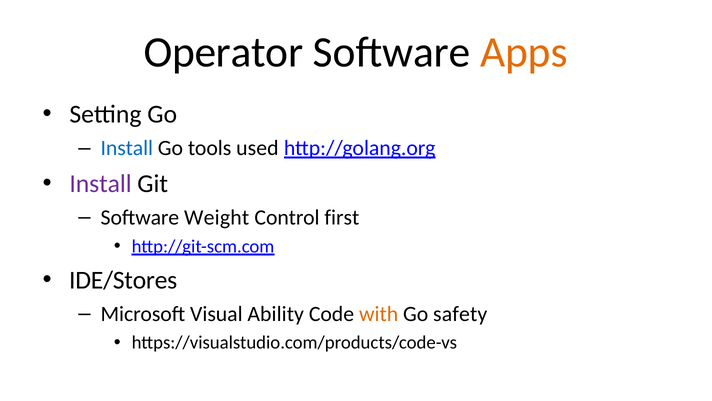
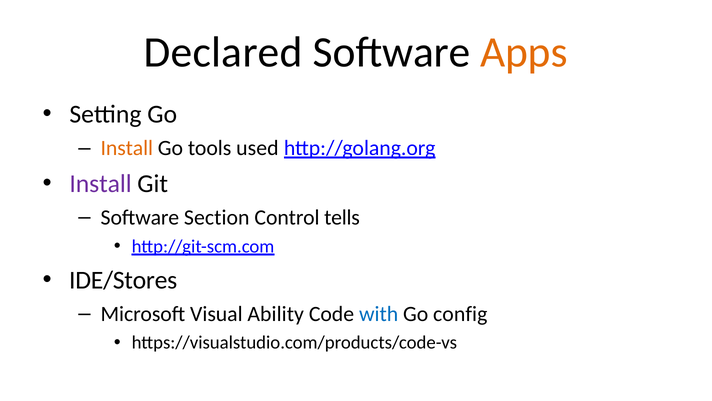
Operator: Operator -> Declared
Install at (127, 148) colour: blue -> orange
Weight: Weight -> Section
first: first -> tells
with colour: orange -> blue
safety: safety -> config
